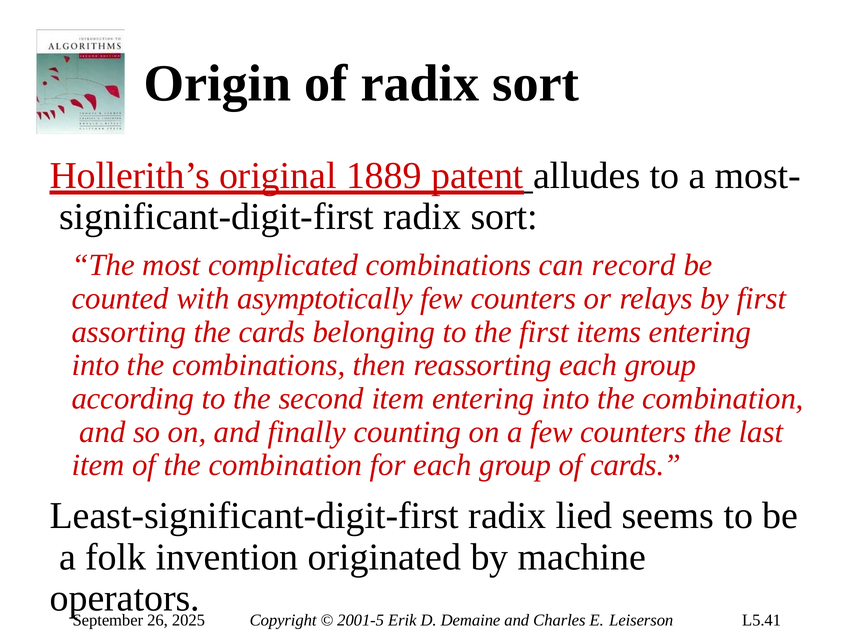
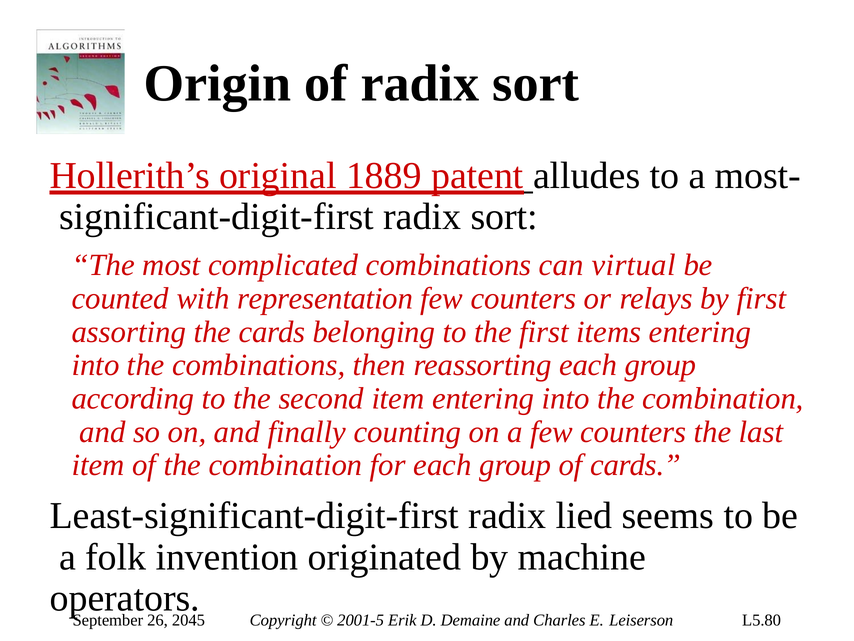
record: record -> virtual
asymptotically: asymptotically -> representation
2025: 2025 -> 2045
L5.41: L5.41 -> L5.80
